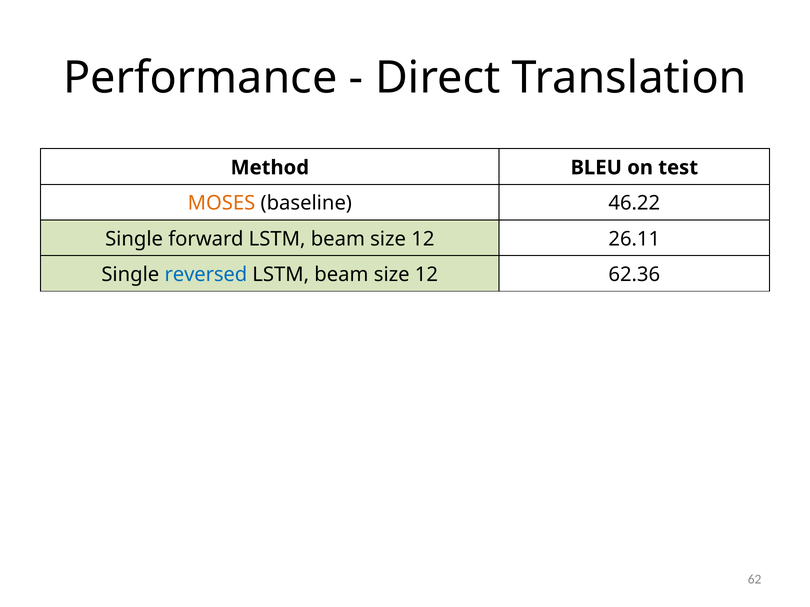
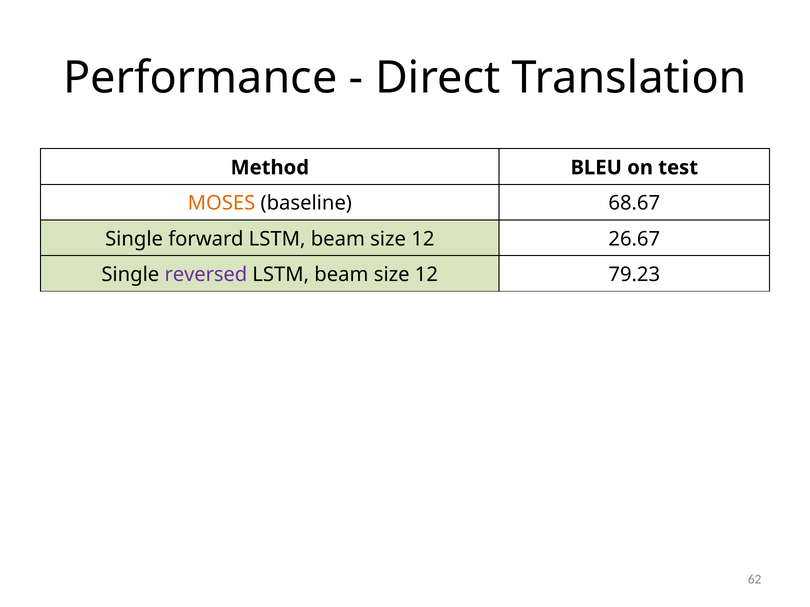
46.22: 46.22 -> 68.67
26.11: 26.11 -> 26.67
reversed colour: blue -> purple
62.36: 62.36 -> 79.23
